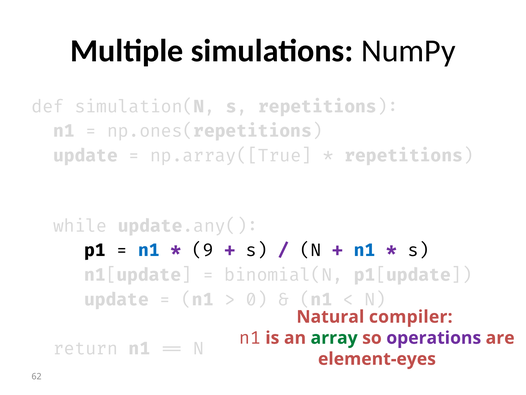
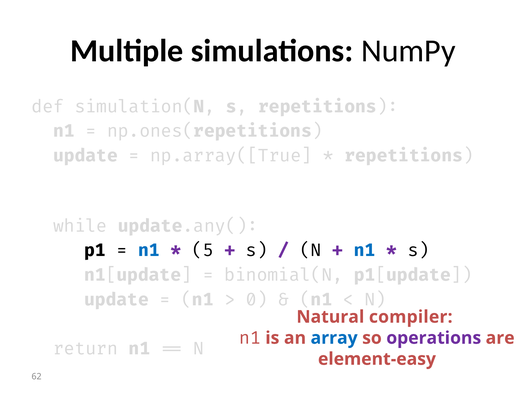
9: 9 -> 5
array colour: green -> blue
element-eyes: element-eyes -> element-easy
